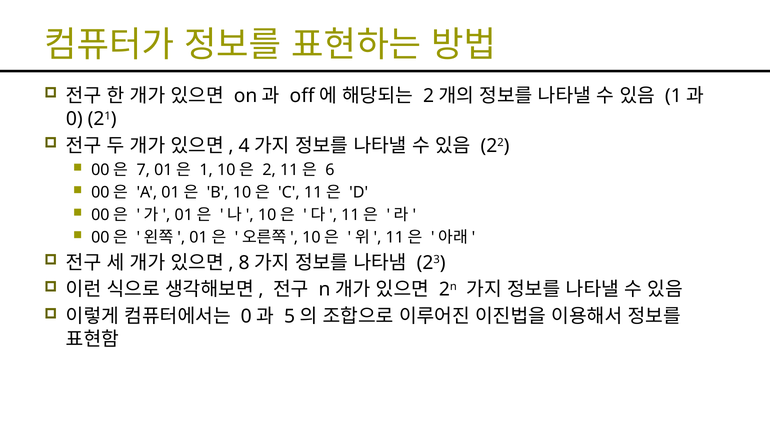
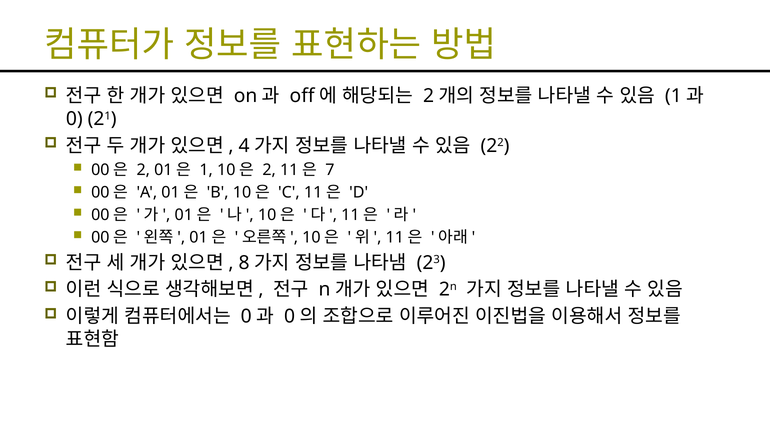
7 at (143, 170): 7 -> 2
6: 6 -> 7
5 at (290, 317): 5 -> 0
